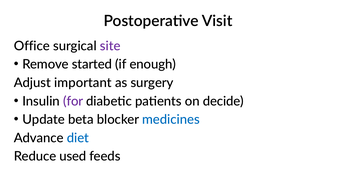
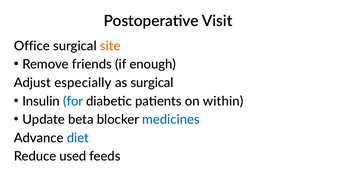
site colour: purple -> orange
started: started -> friends
important: important -> especially
as surgery: surgery -> surgical
for colour: purple -> blue
decide: decide -> within
